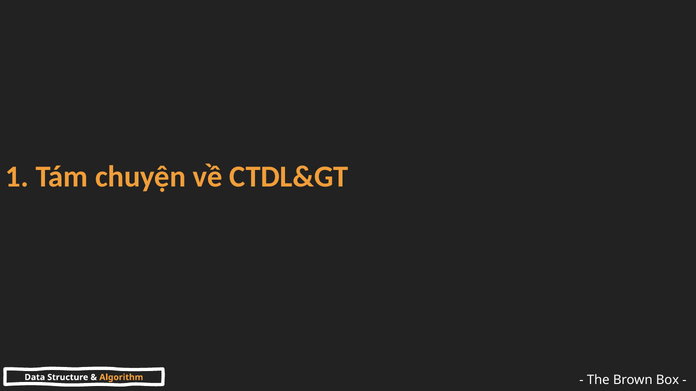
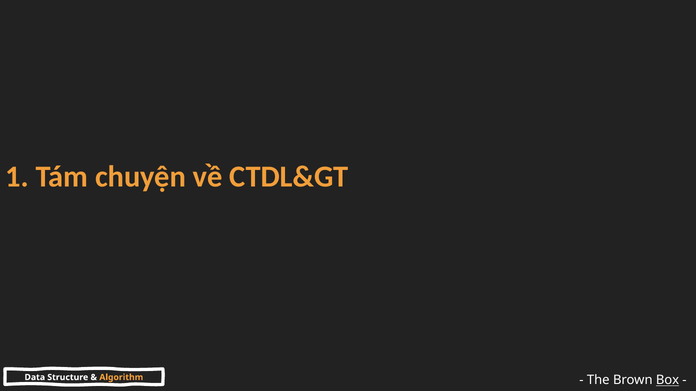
Box underline: none -> present
